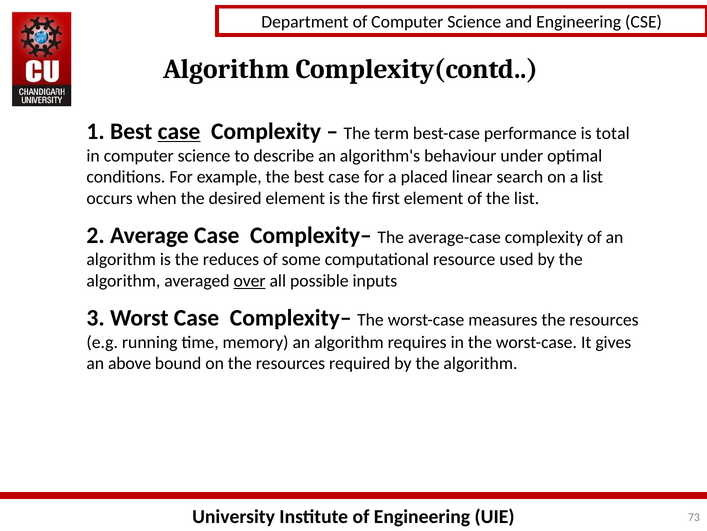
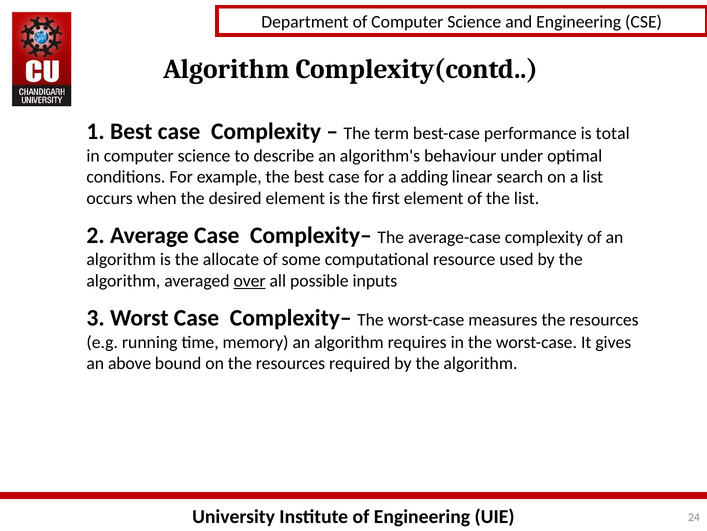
case at (179, 131) underline: present -> none
placed: placed -> adding
reduces: reduces -> allocate
73: 73 -> 24
